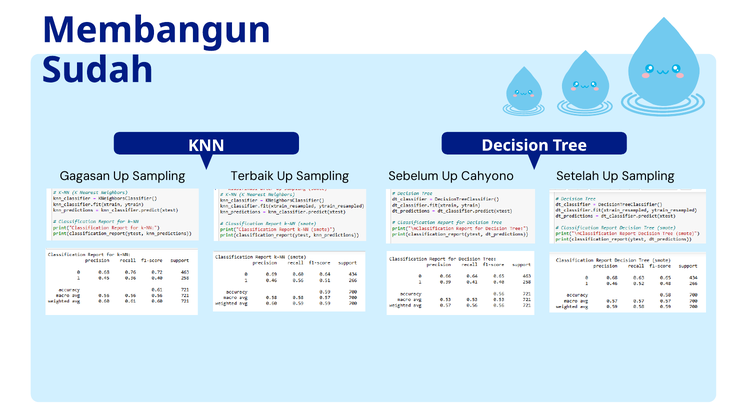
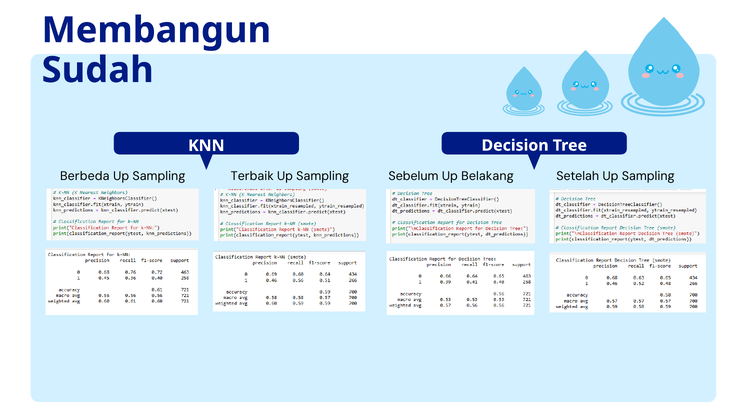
Gagasan: Gagasan -> Berbeda
Cahyono: Cahyono -> Belakang
